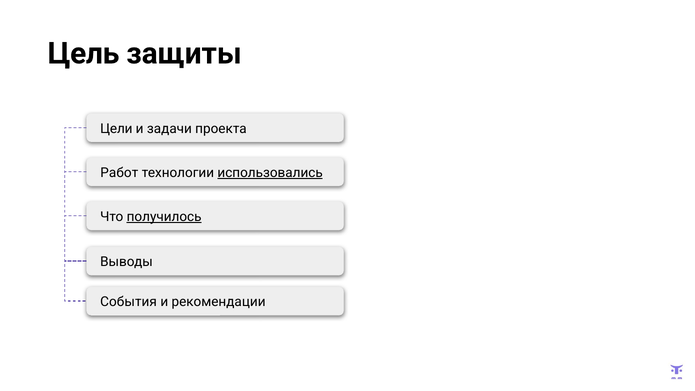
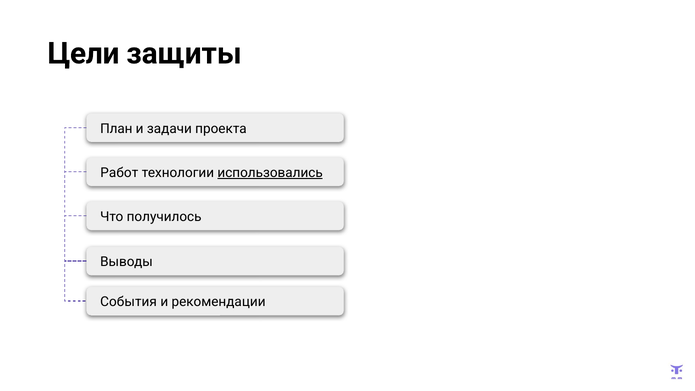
Цель: Цель -> Цели
Цели: Цели -> План
получилось underline: present -> none
